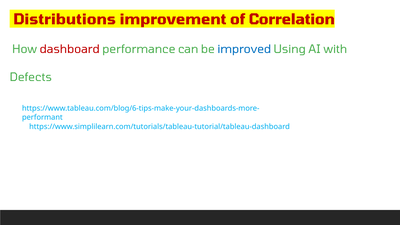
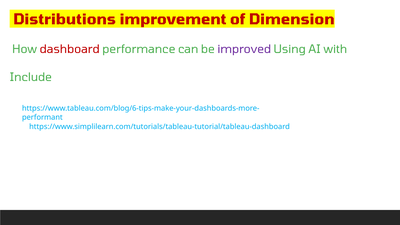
Correlation: Correlation -> Dimension
improved colour: blue -> purple
Defects: Defects -> Include
